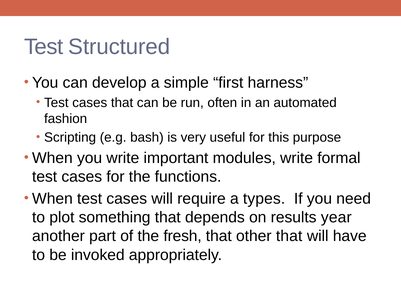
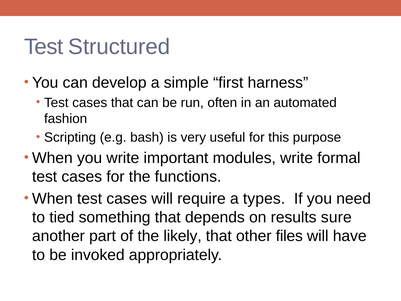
plot: plot -> tied
year: year -> sure
fresh: fresh -> likely
other that: that -> files
